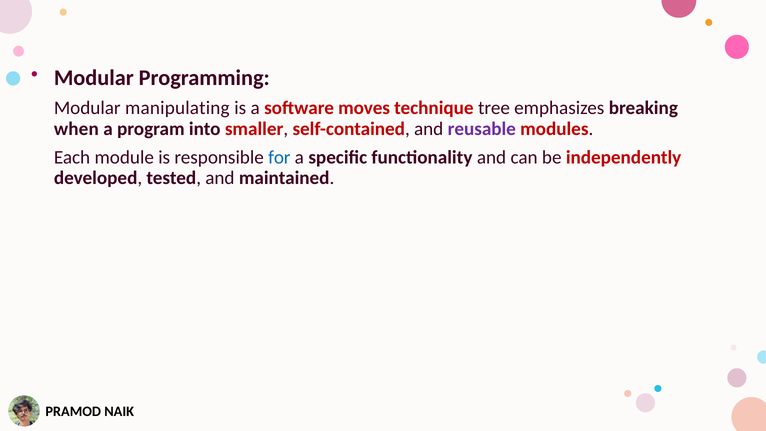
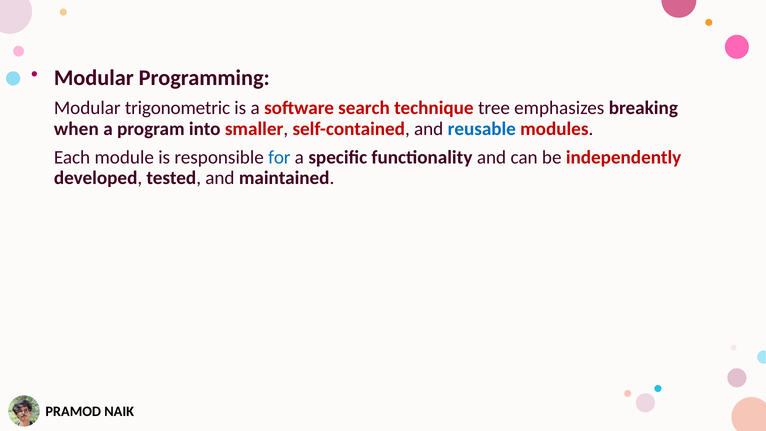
manipulating: manipulating -> trigonometric
moves: moves -> search
reusable colour: purple -> blue
